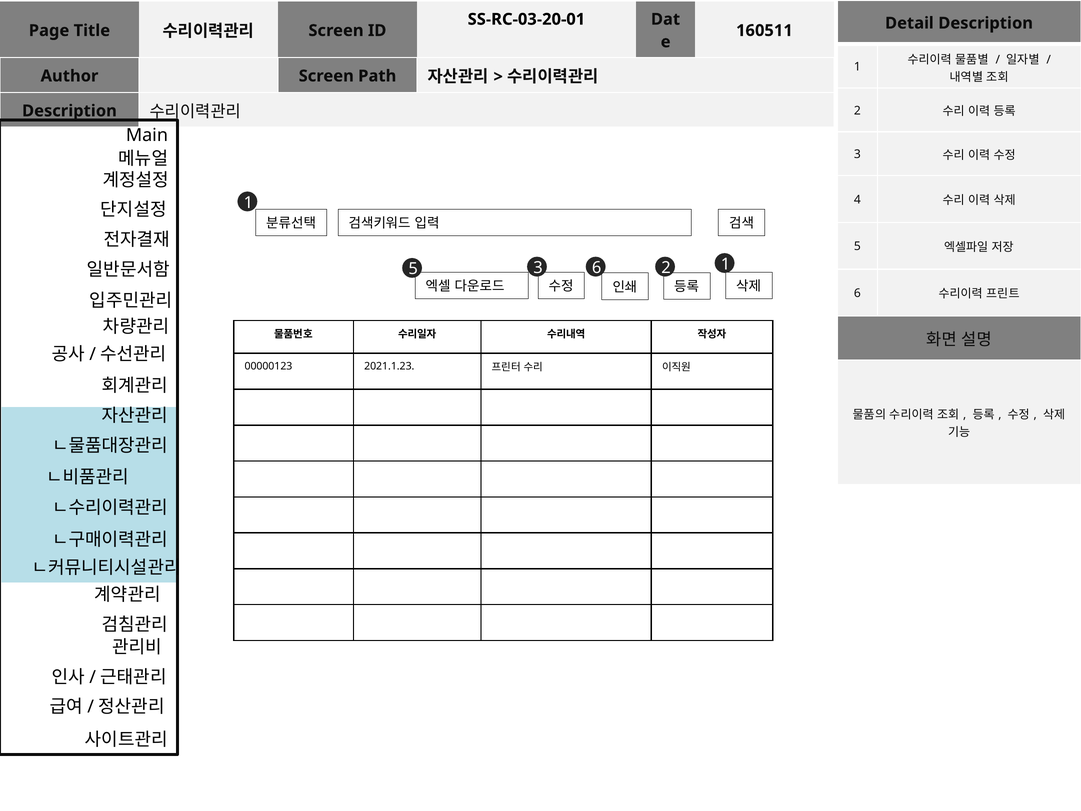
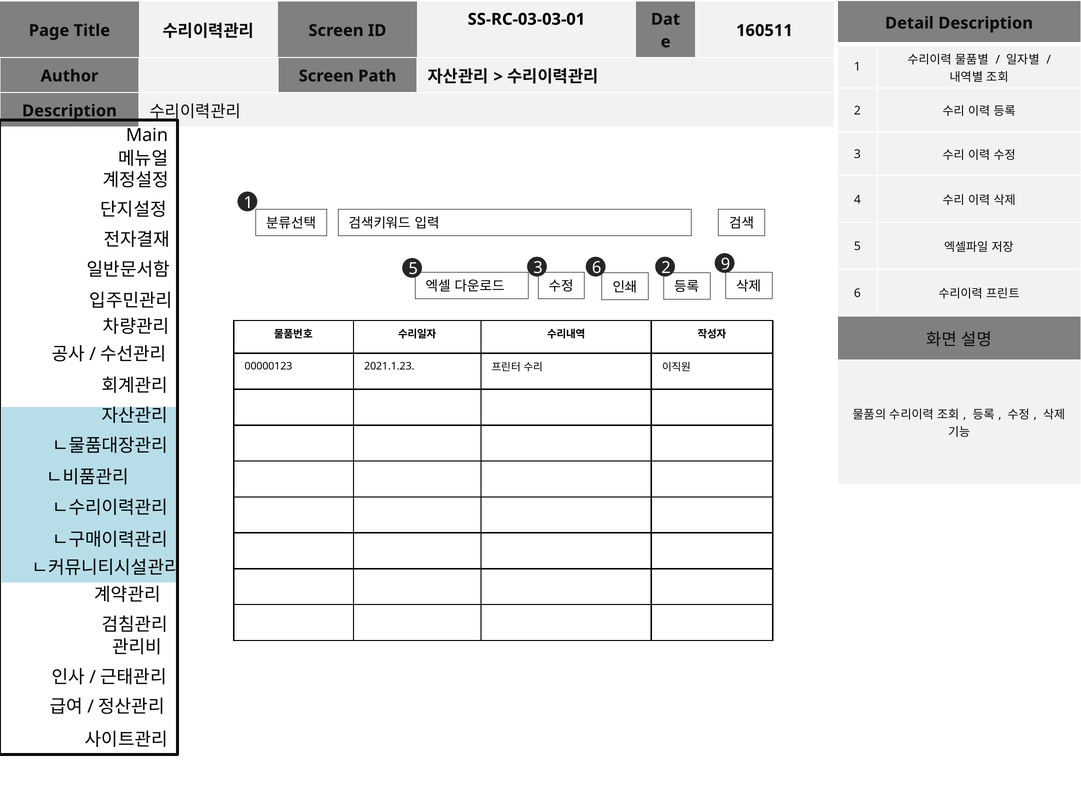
SS-RC-03-20-01: SS-RC-03-20-01 -> SS-RC-03-03-01
2 1: 1 -> 9
